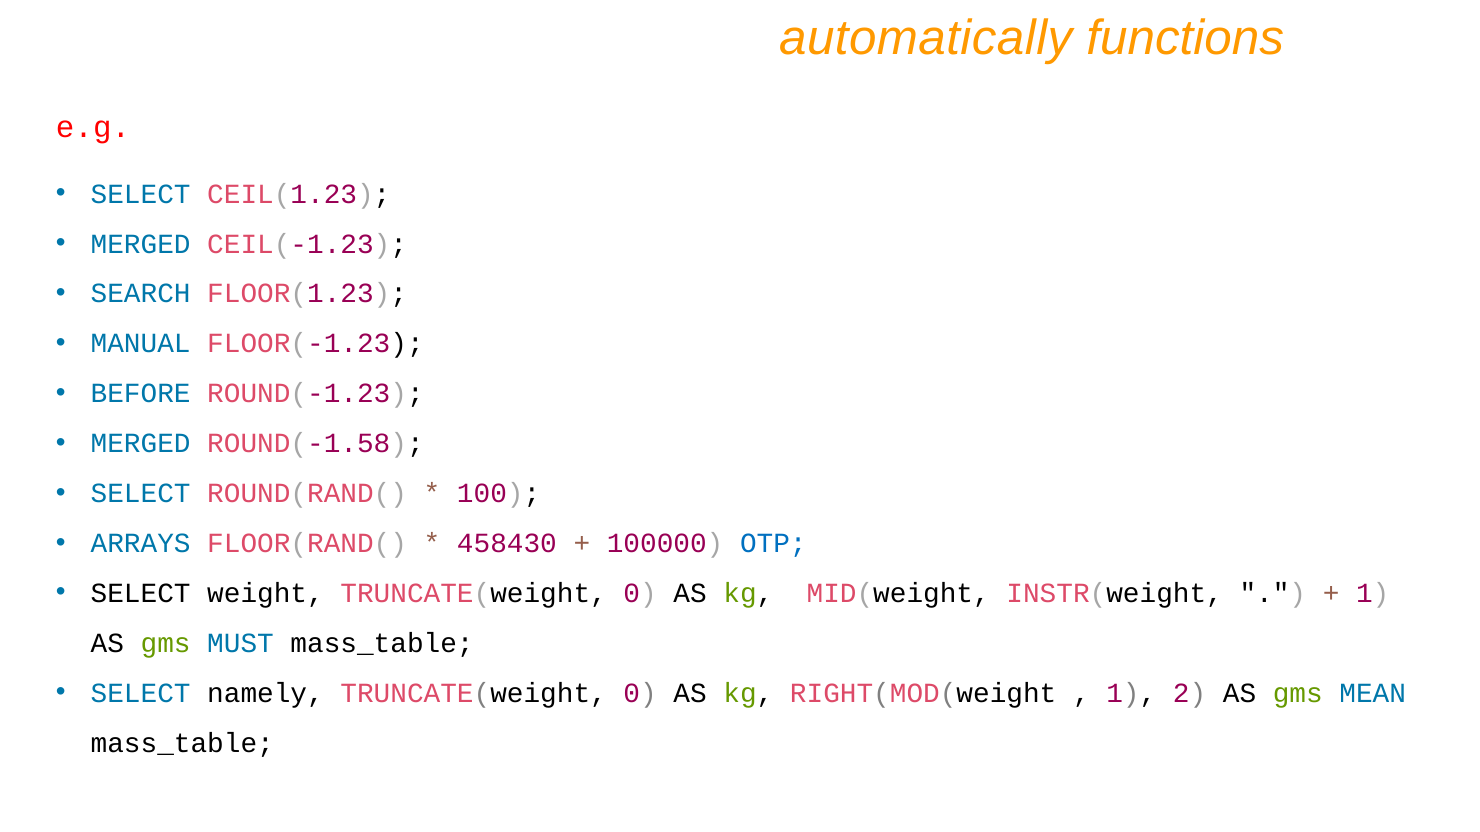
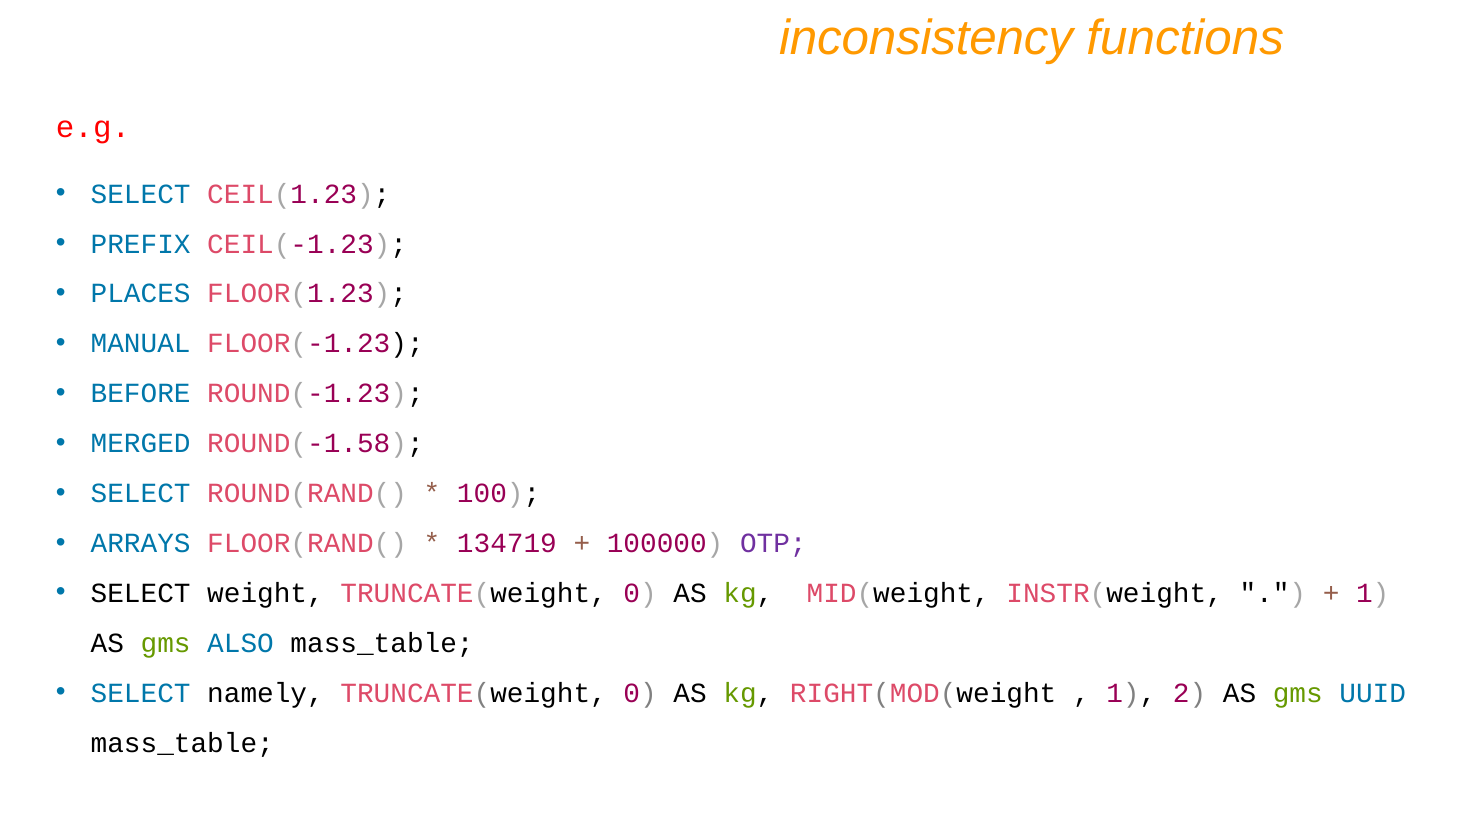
automatically: automatically -> inconsistency
MERGED at (141, 244): MERGED -> PREFIX
SEARCH: SEARCH -> PLACES
458430: 458430 -> 134719
OTP colour: blue -> purple
MUST: MUST -> ALSO
MEAN: MEAN -> UUID
